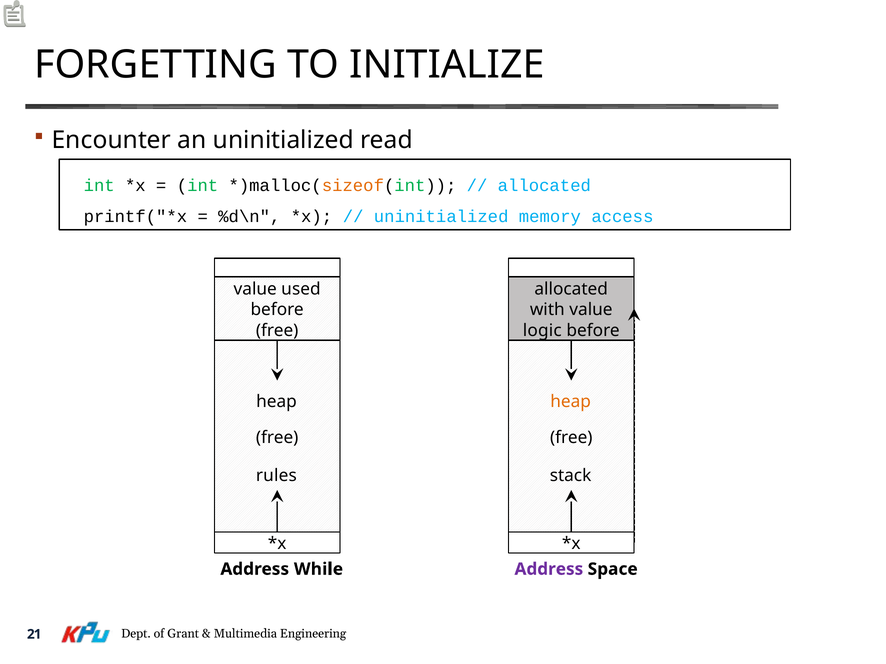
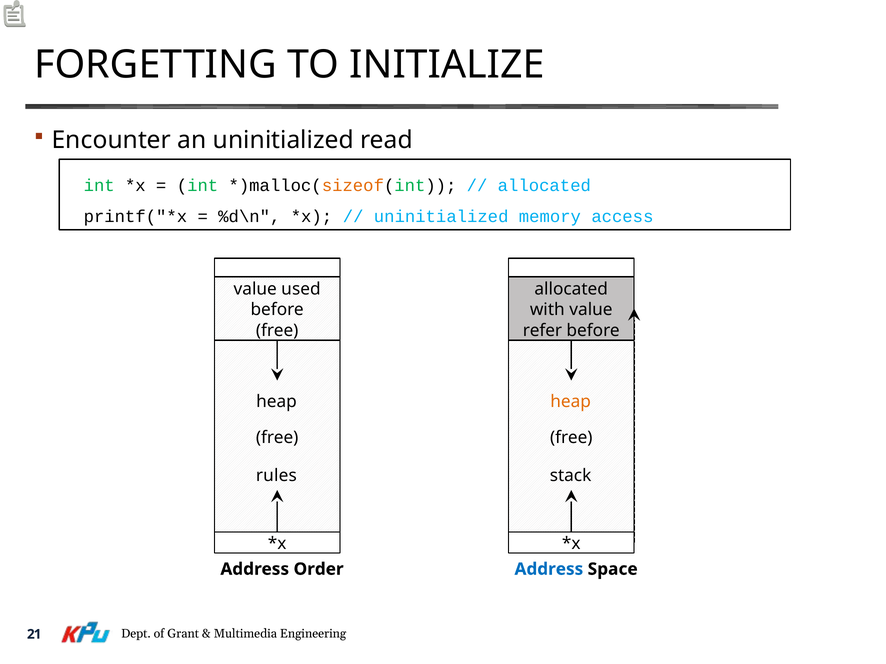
logic: logic -> refer
While: While -> Order
Address at (549, 570) colour: purple -> blue
